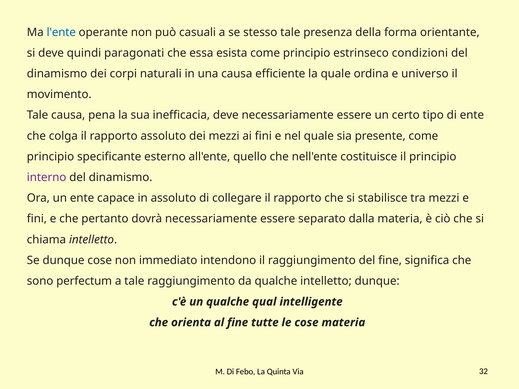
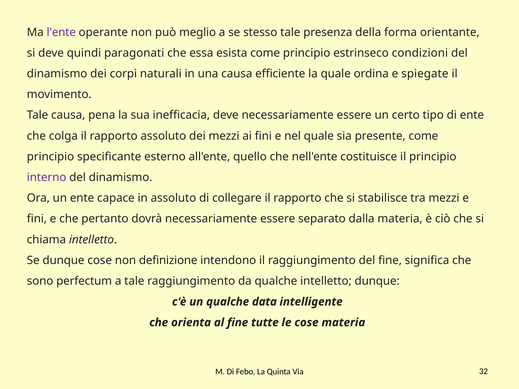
l'ente colour: blue -> purple
casuali: casuali -> meglio
universo: universo -> spiegate
immediato: immediato -> definizione
qual: qual -> data
